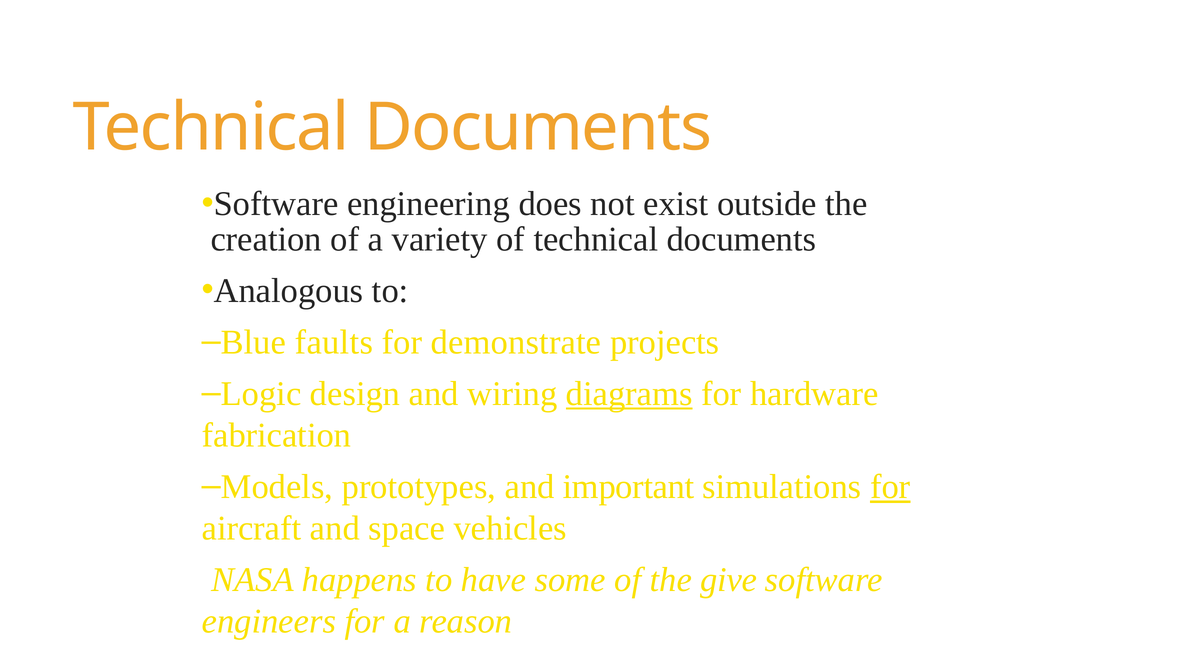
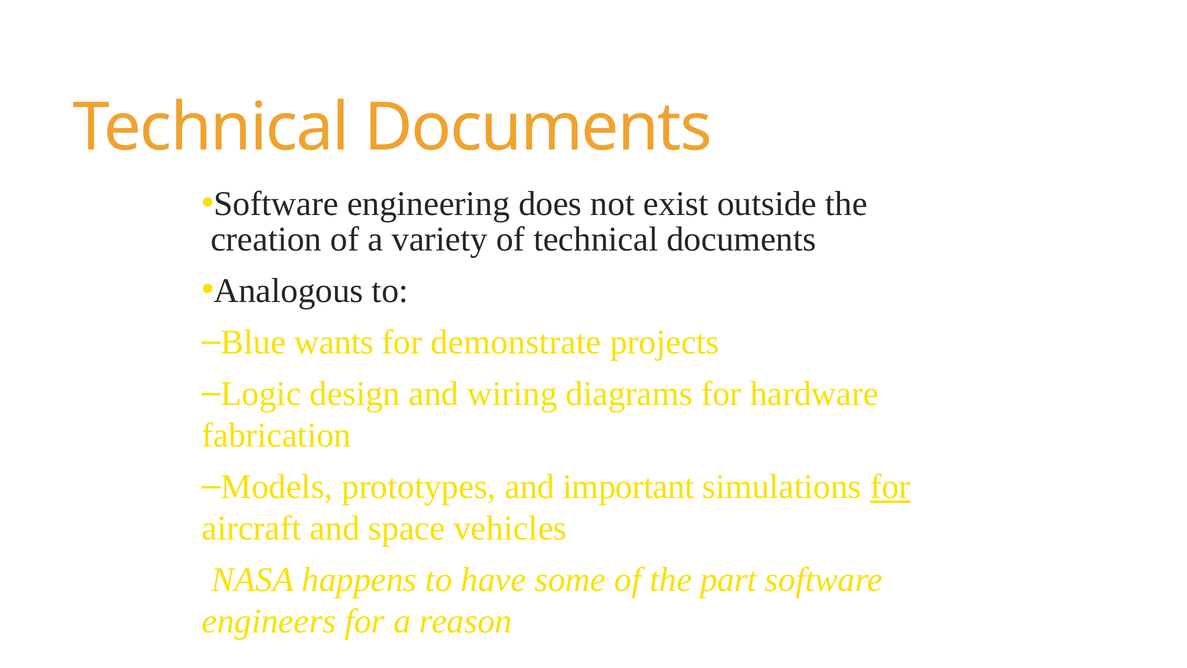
faults: faults -> wants
diagrams underline: present -> none
give: give -> part
